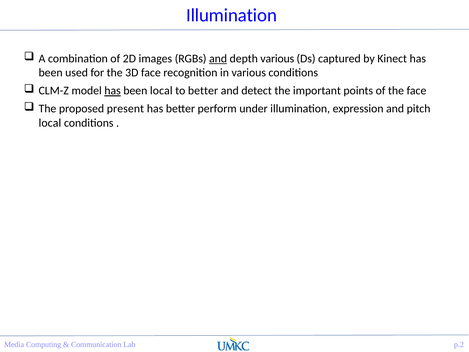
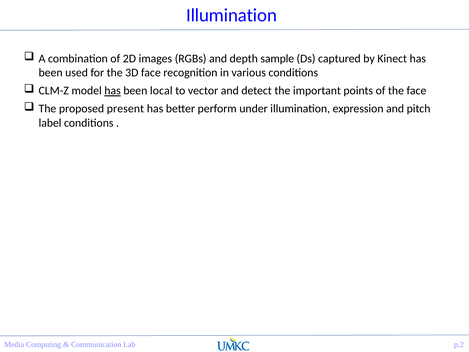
and at (218, 59) underline: present -> none
depth various: various -> sample
to better: better -> vector
local at (50, 123): local -> label
